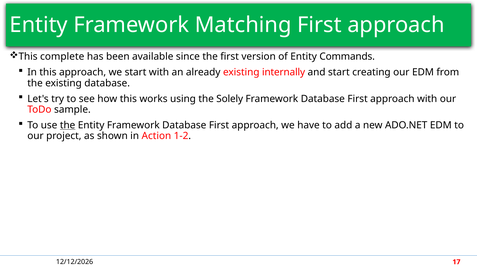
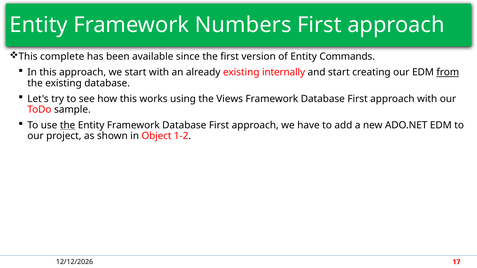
Matching: Matching -> Numbers
from underline: none -> present
Solely: Solely -> Views
Action: Action -> Object
